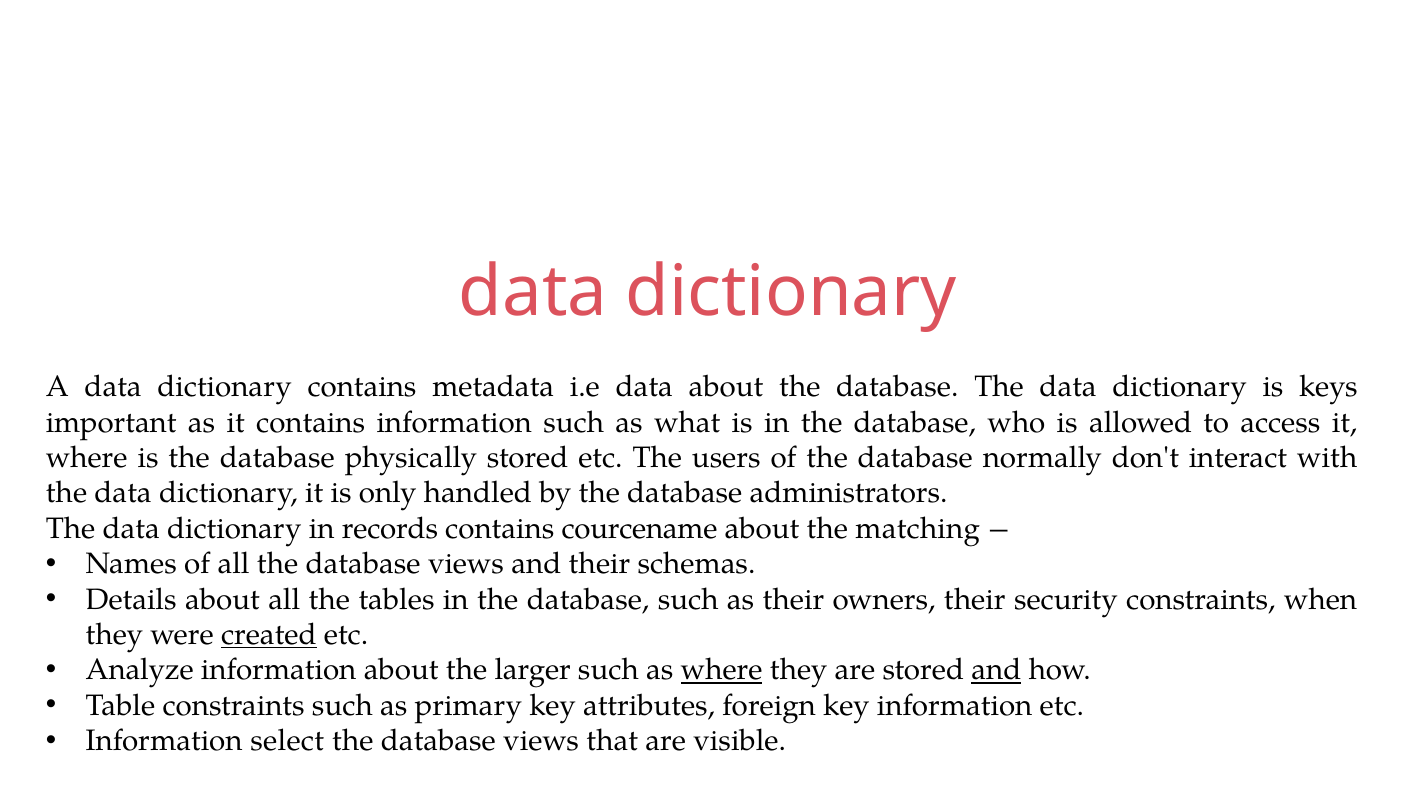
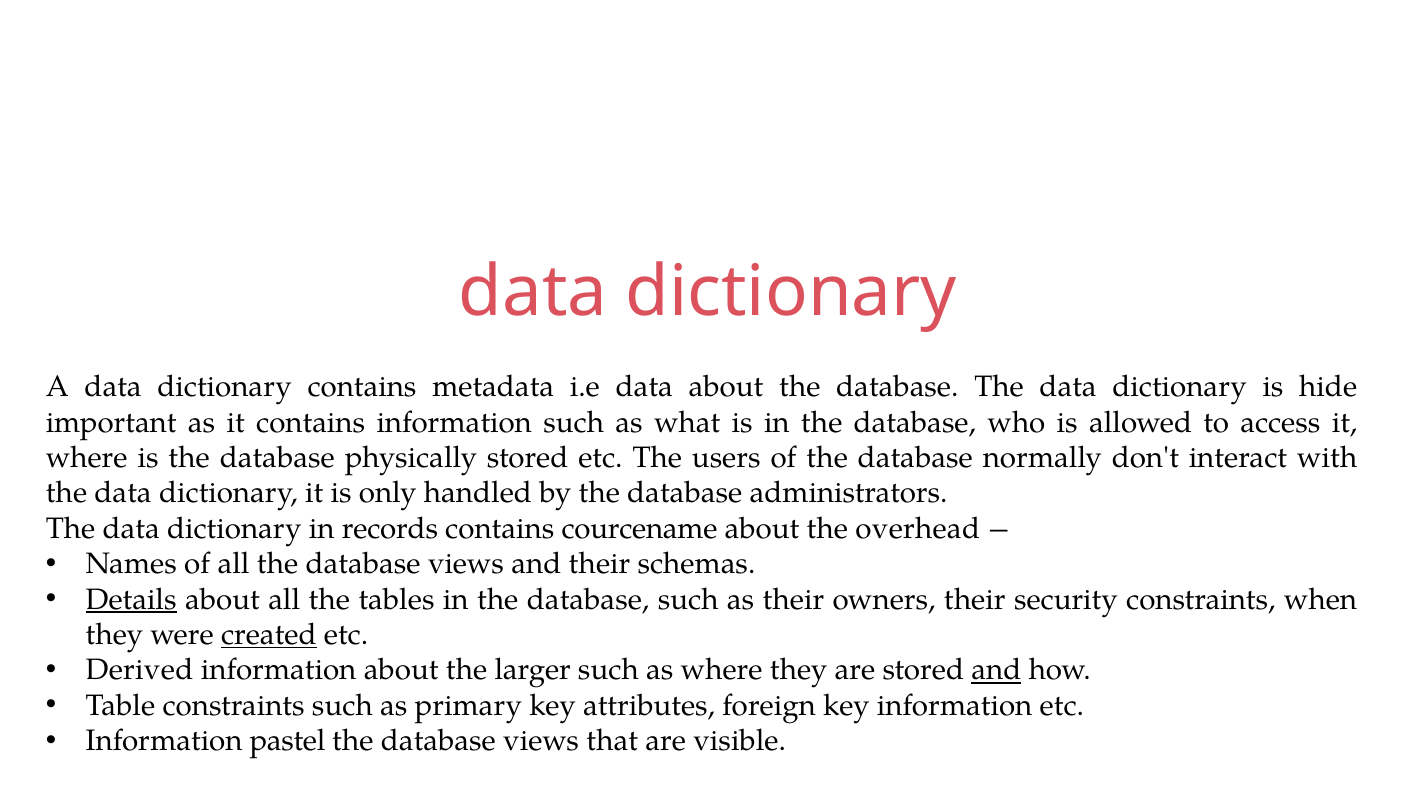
keys: keys -> hide
matching: matching -> overhead
Details underline: none -> present
Analyze: Analyze -> Derived
where at (722, 671) underline: present -> none
select: select -> pastel
